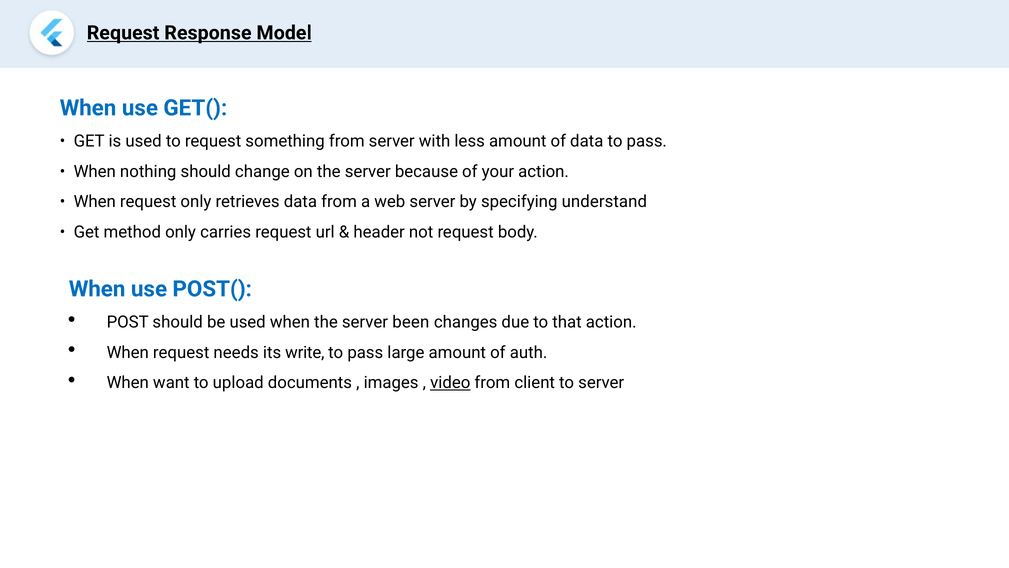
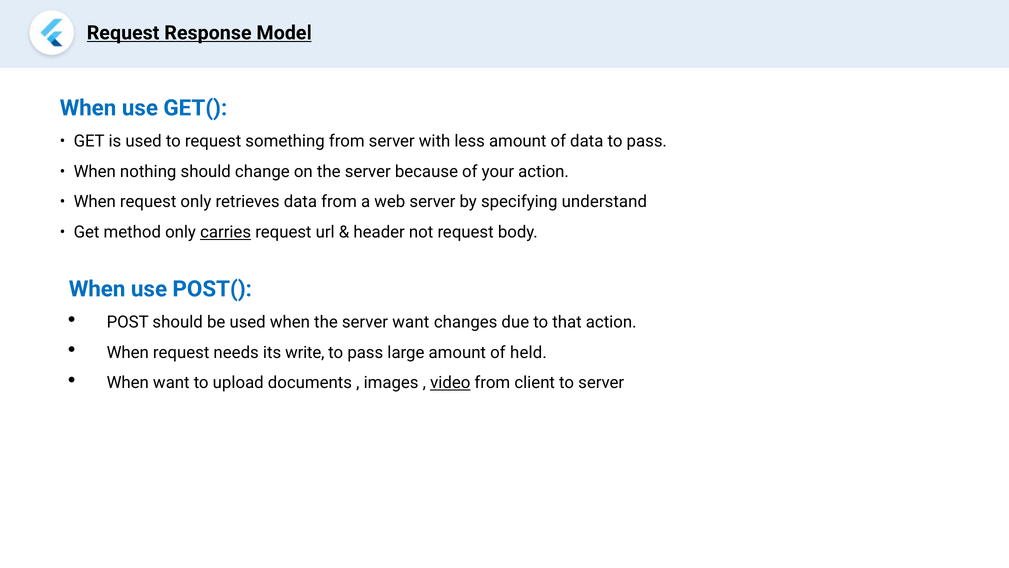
carries underline: none -> present
server been: been -> want
auth: auth -> held
